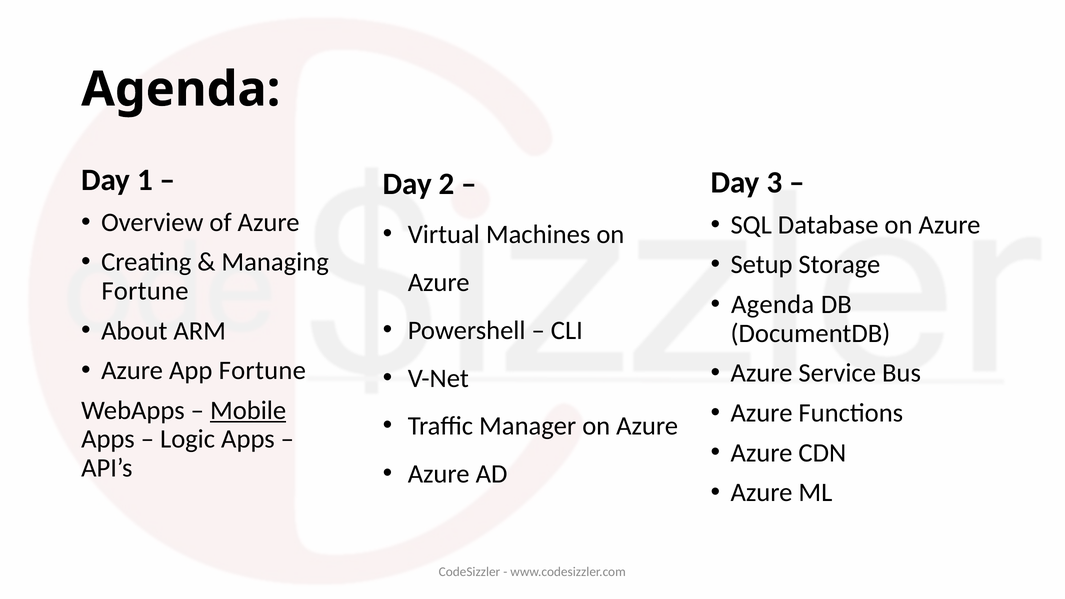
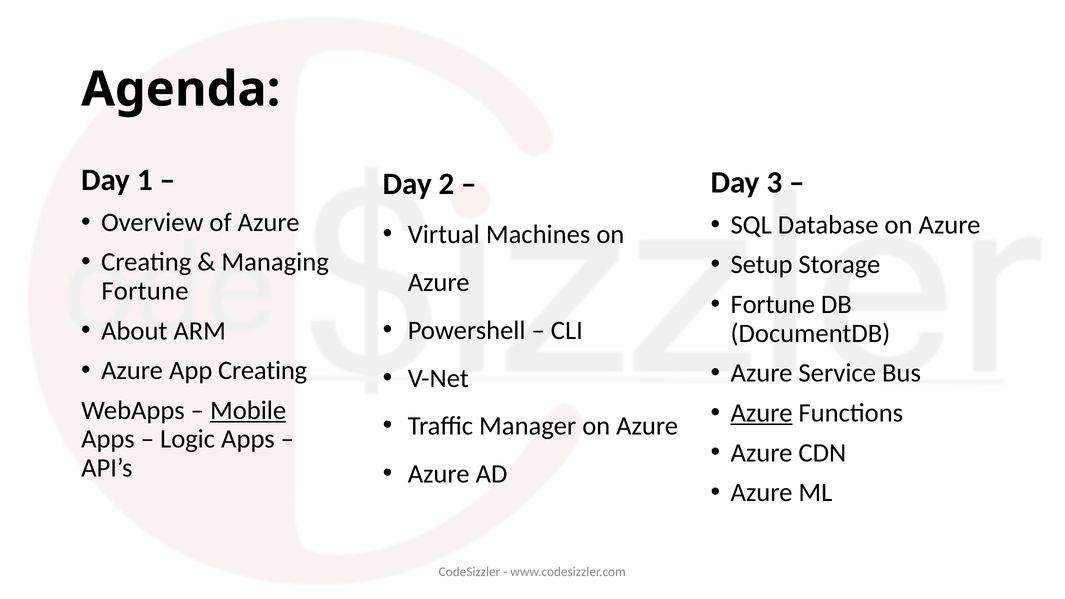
Agenda at (773, 305): Agenda -> Fortune
App Fortune: Fortune -> Creating
Azure at (762, 413) underline: none -> present
